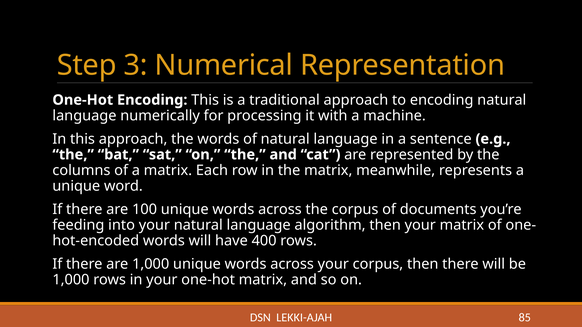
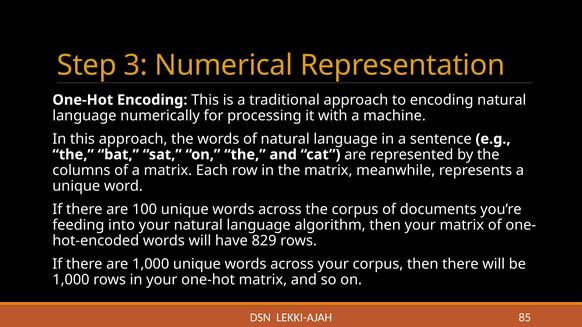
400: 400 -> 829
